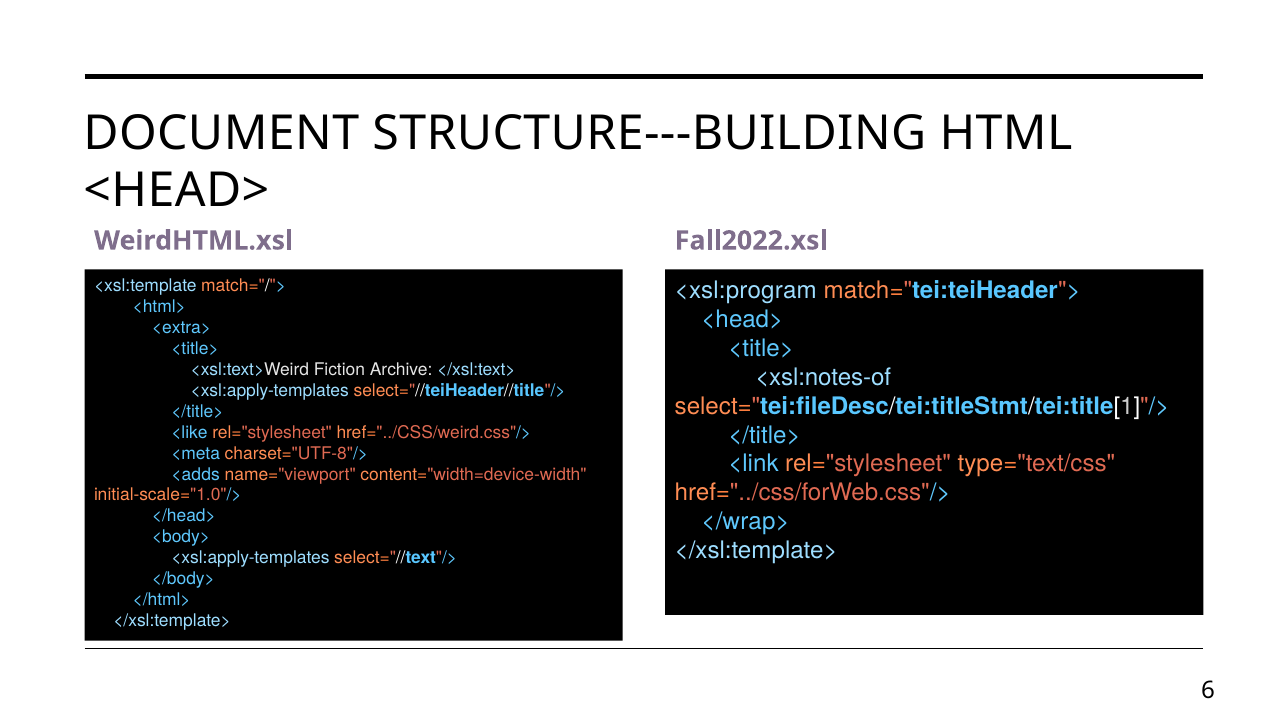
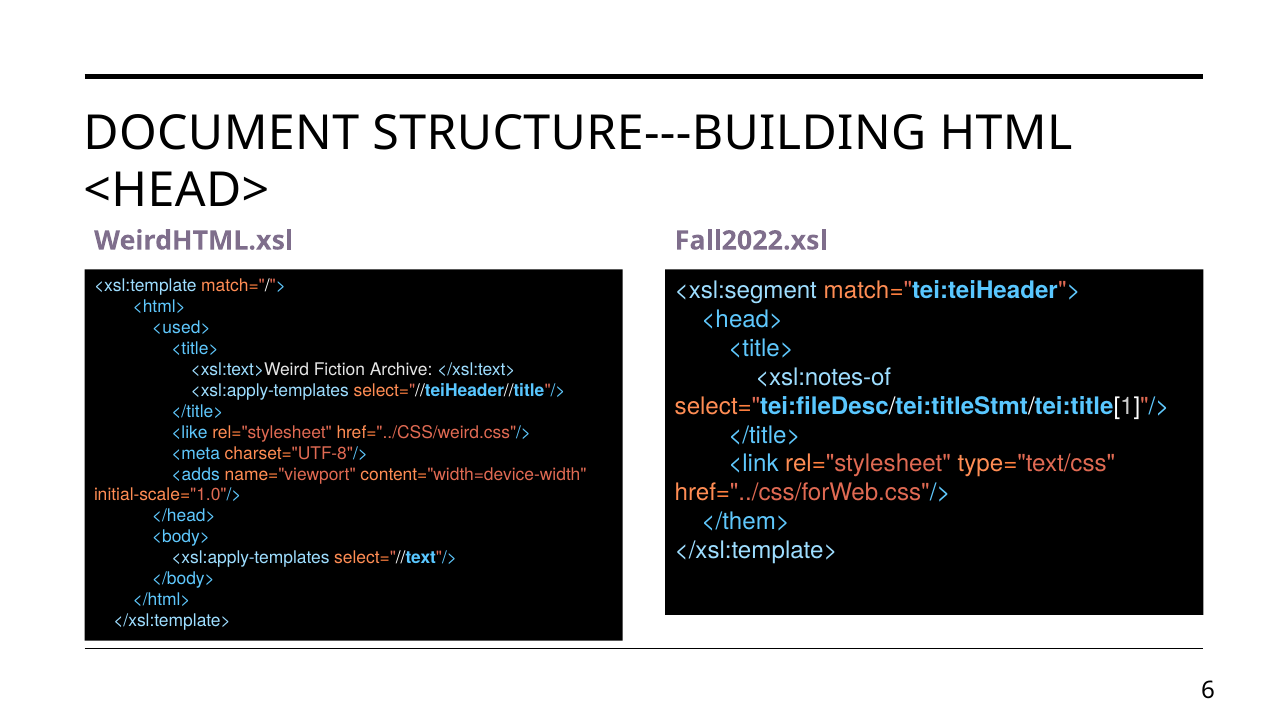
<xsl:program: <xsl:program -> <xsl:segment
<extra>: <extra> -> <used>
</wrap>: </wrap> -> </them>
